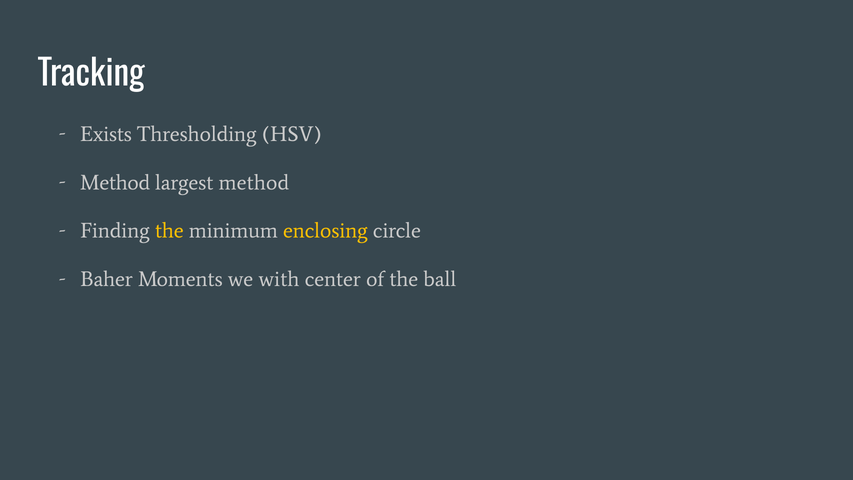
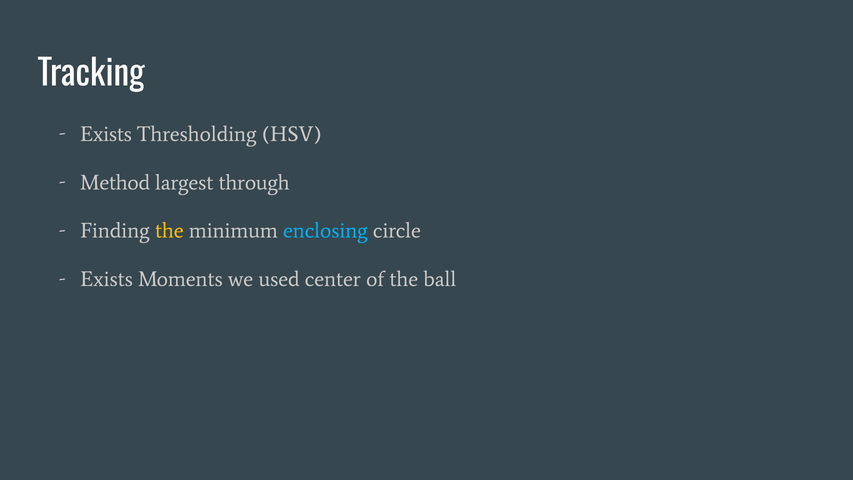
largest method: method -> through
enclosing colour: yellow -> light blue
Baher at (107, 279): Baher -> Exists
with: with -> used
